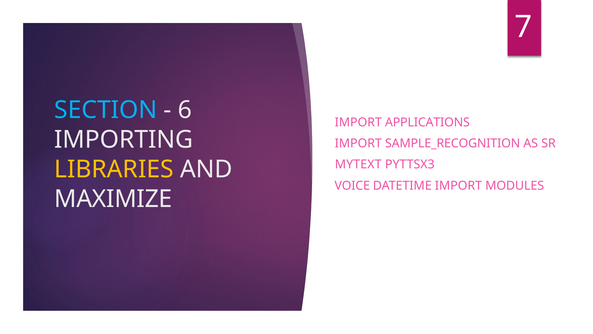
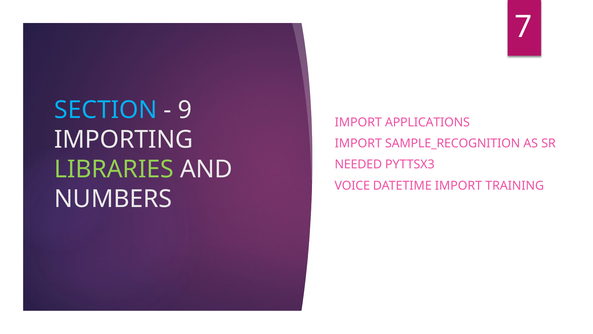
6: 6 -> 9
MYTEXT: MYTEXT -> NEEDED
LIBRARIES colour: yellow -> light green
MODULES: MODULES -> TRAINING
MAXIMIZE: MAXIMIZE -> NUMBERS
